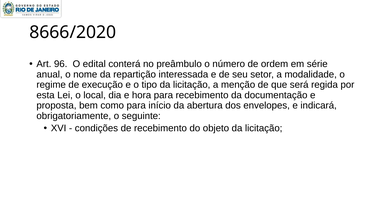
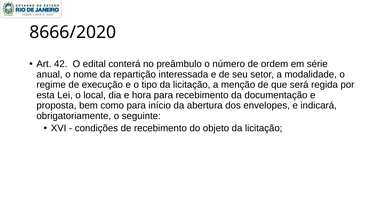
96: 96 -> 42
